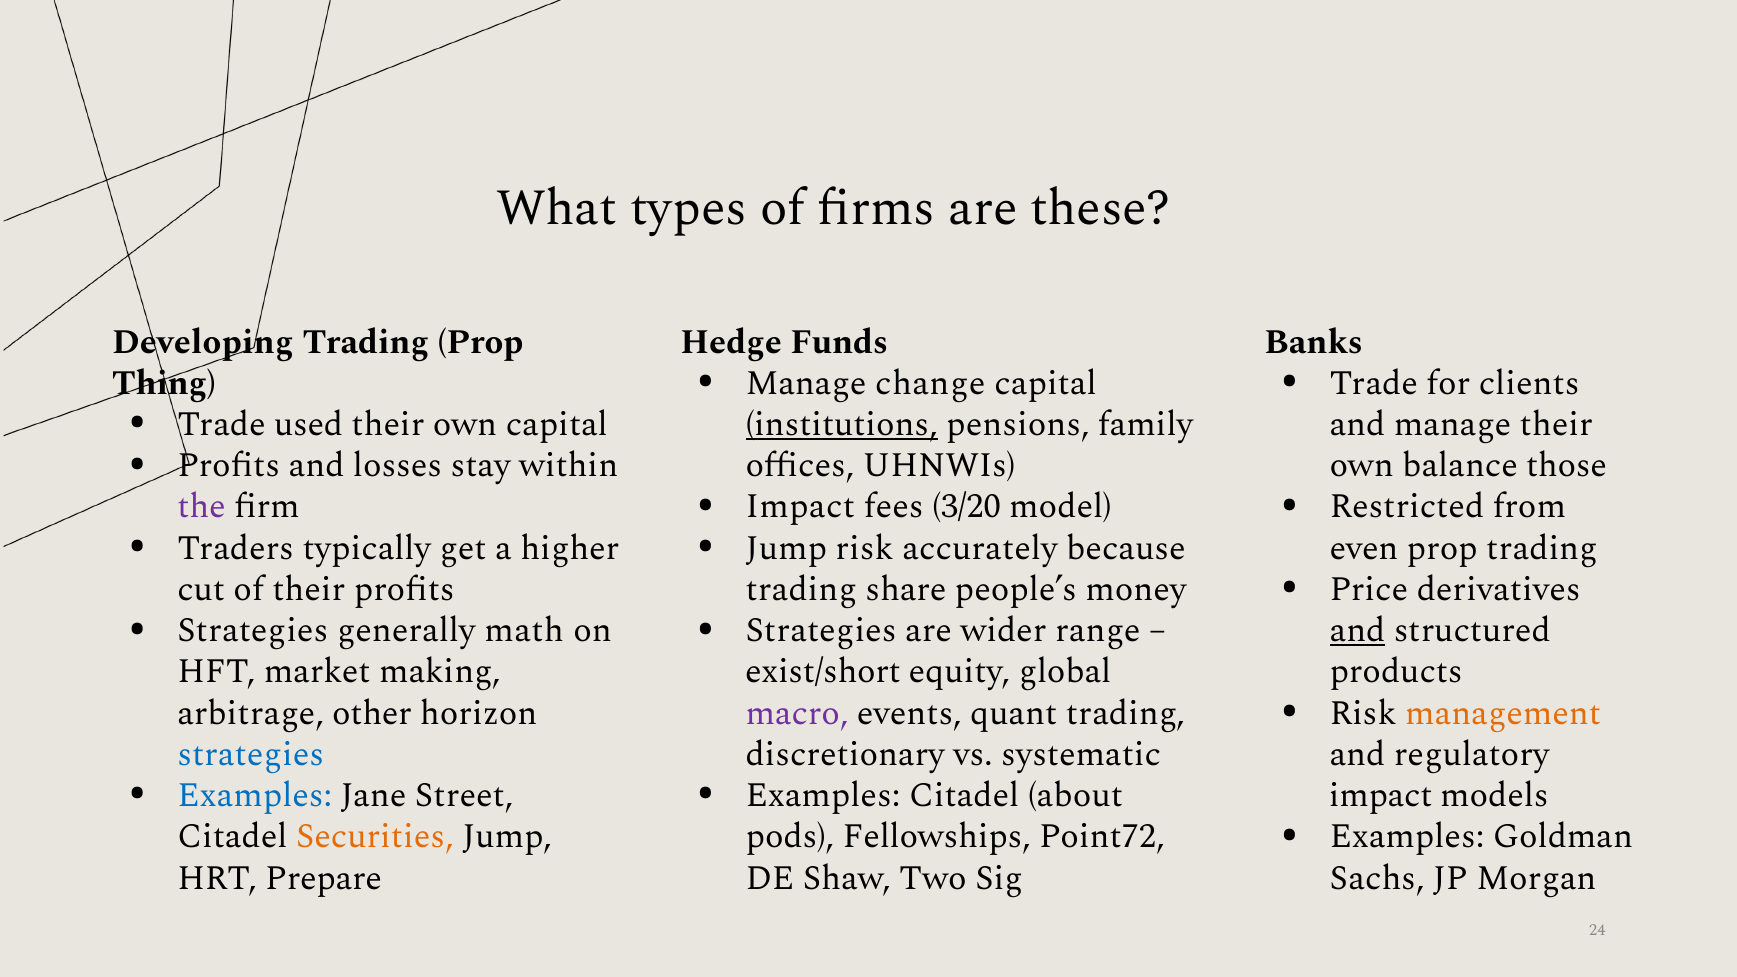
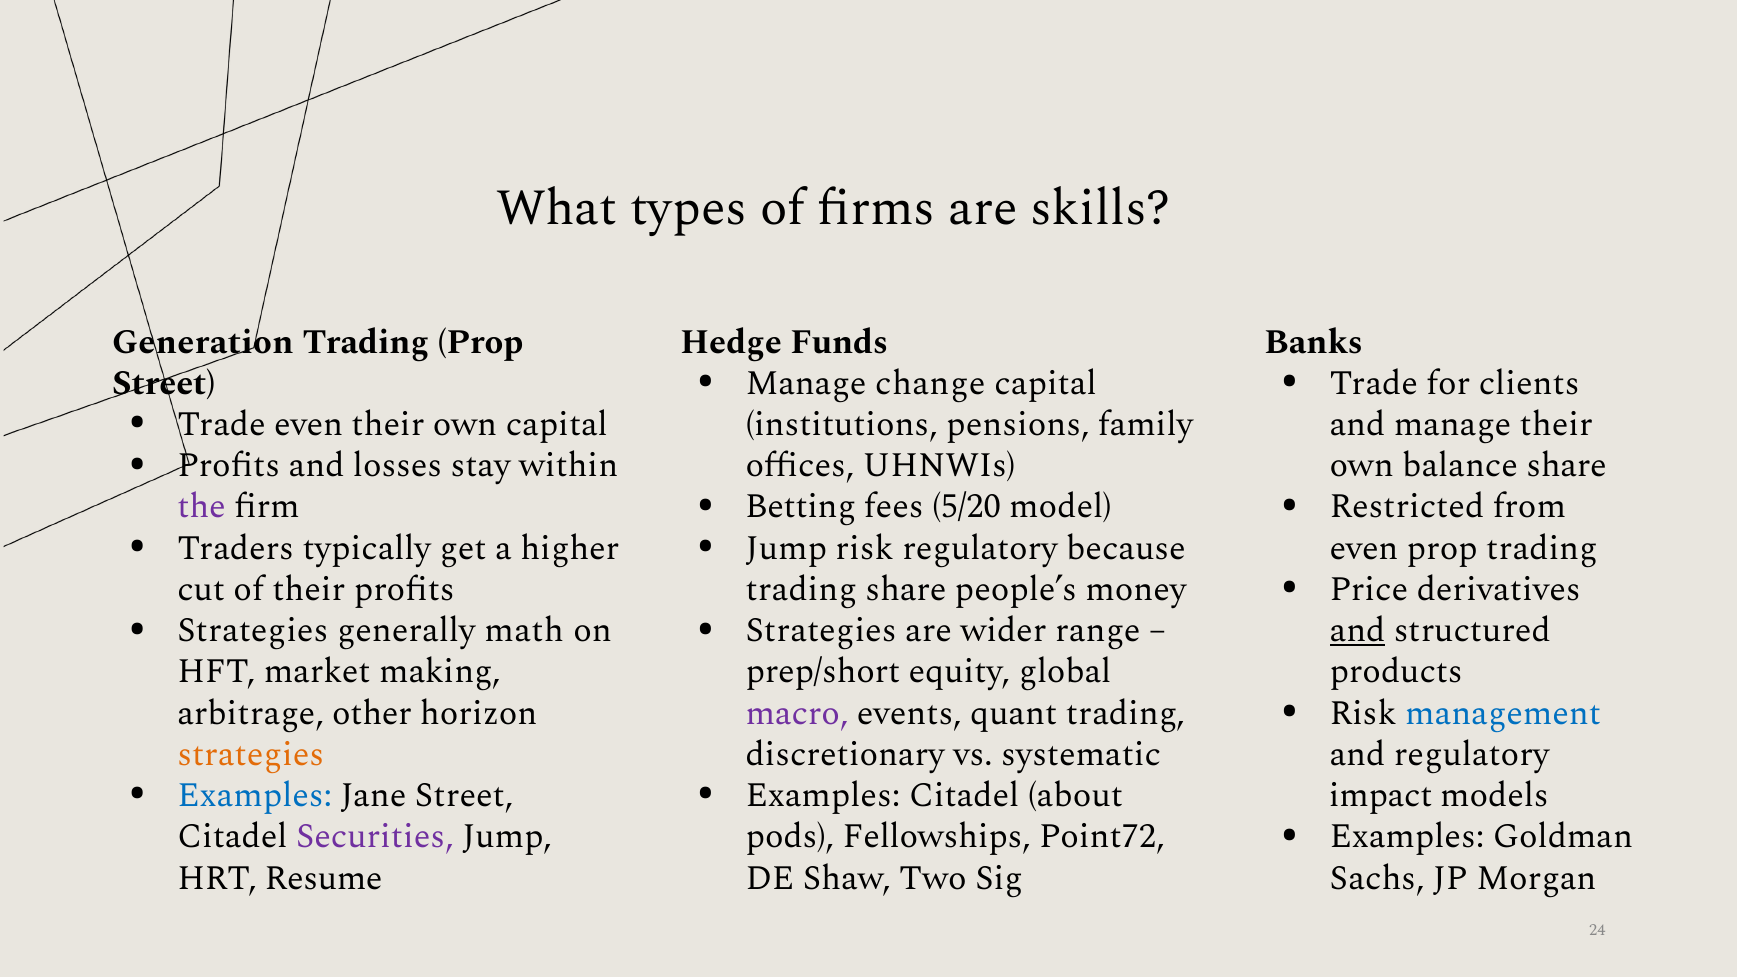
these: these -> skills
Developing: Developing -> Generation
Thing at (164, 383): Thing -> Street
Trade used: used -> even
institutions underline: present -> none
balance those: those -> share
Impact at (800, 507): Impact -> Betting
3/20: 3/20 -> 5/20
risk accurately: accurately -> regulatory
exist/short: exist/short -> prep/short
management colour: orange -> blue
strategies at (251, 754) colour: blue -> orange
Securities colour: orange -> purple
Prepare: Prepare -> Resume
